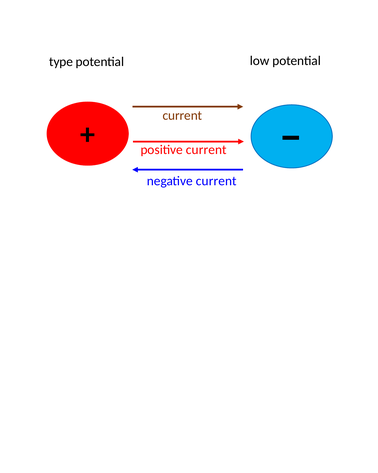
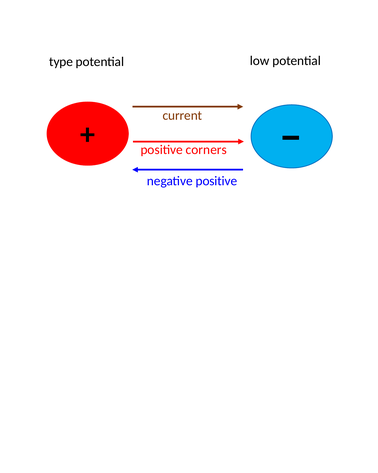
positive current: current -> corners
negative current: current -> positive
